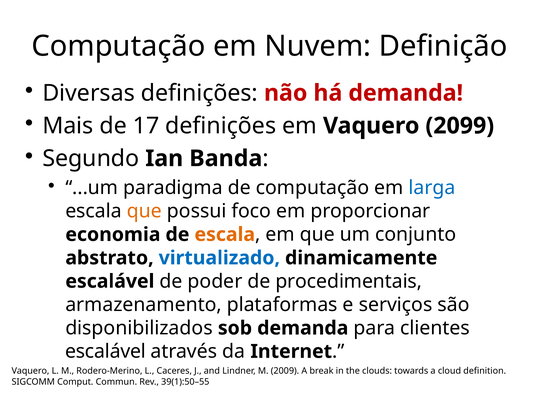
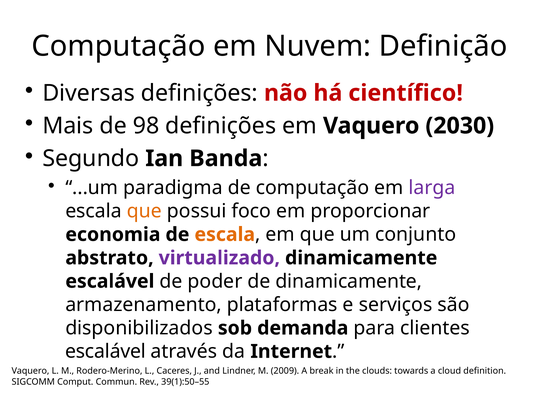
há demanda: demanda -> científico
17: 17 -> 98
2099: 2099 -> 2030
larga colour: blue -> purple
virtualizado colour: blue -> purple
de procedimentais: procedimentais -> dinamicamente
